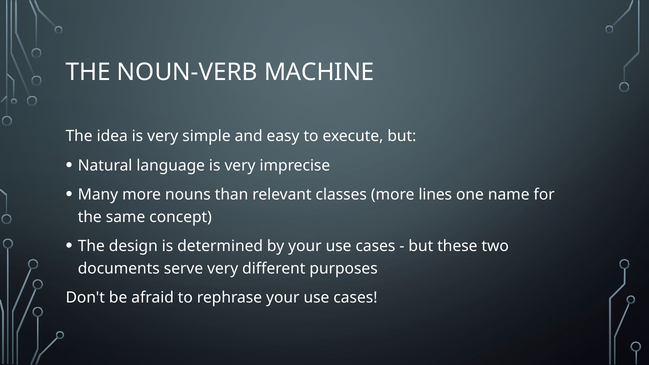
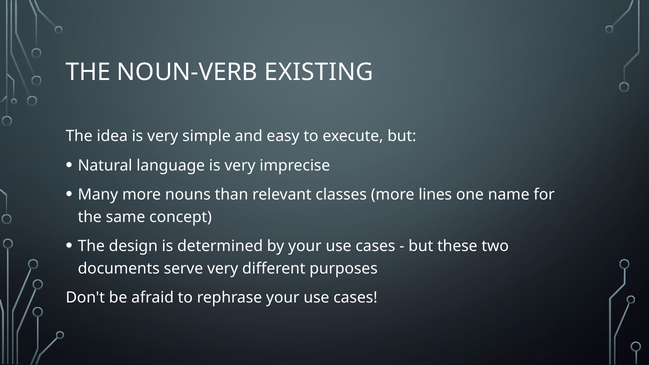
MACHINE: MACHINE -> EXISTING
